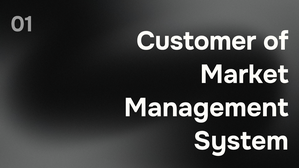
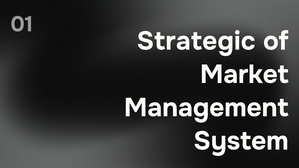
Customer: Customer -> Strategic
